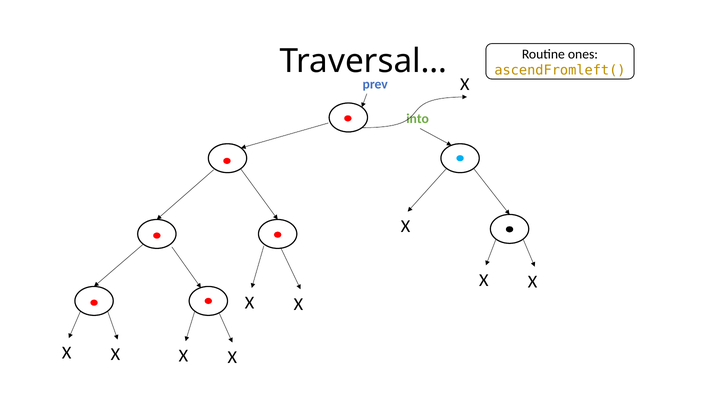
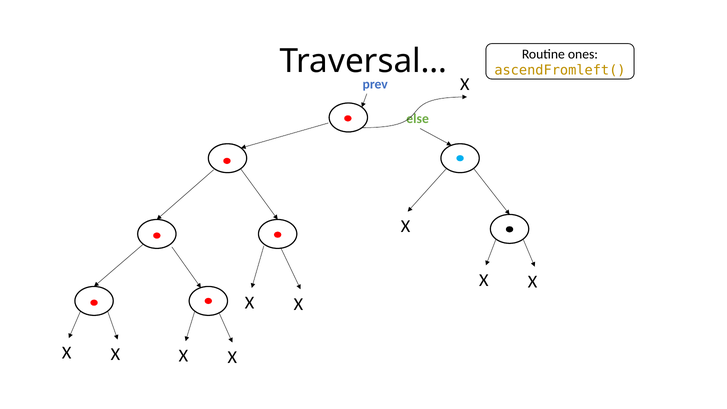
into: into -> else
